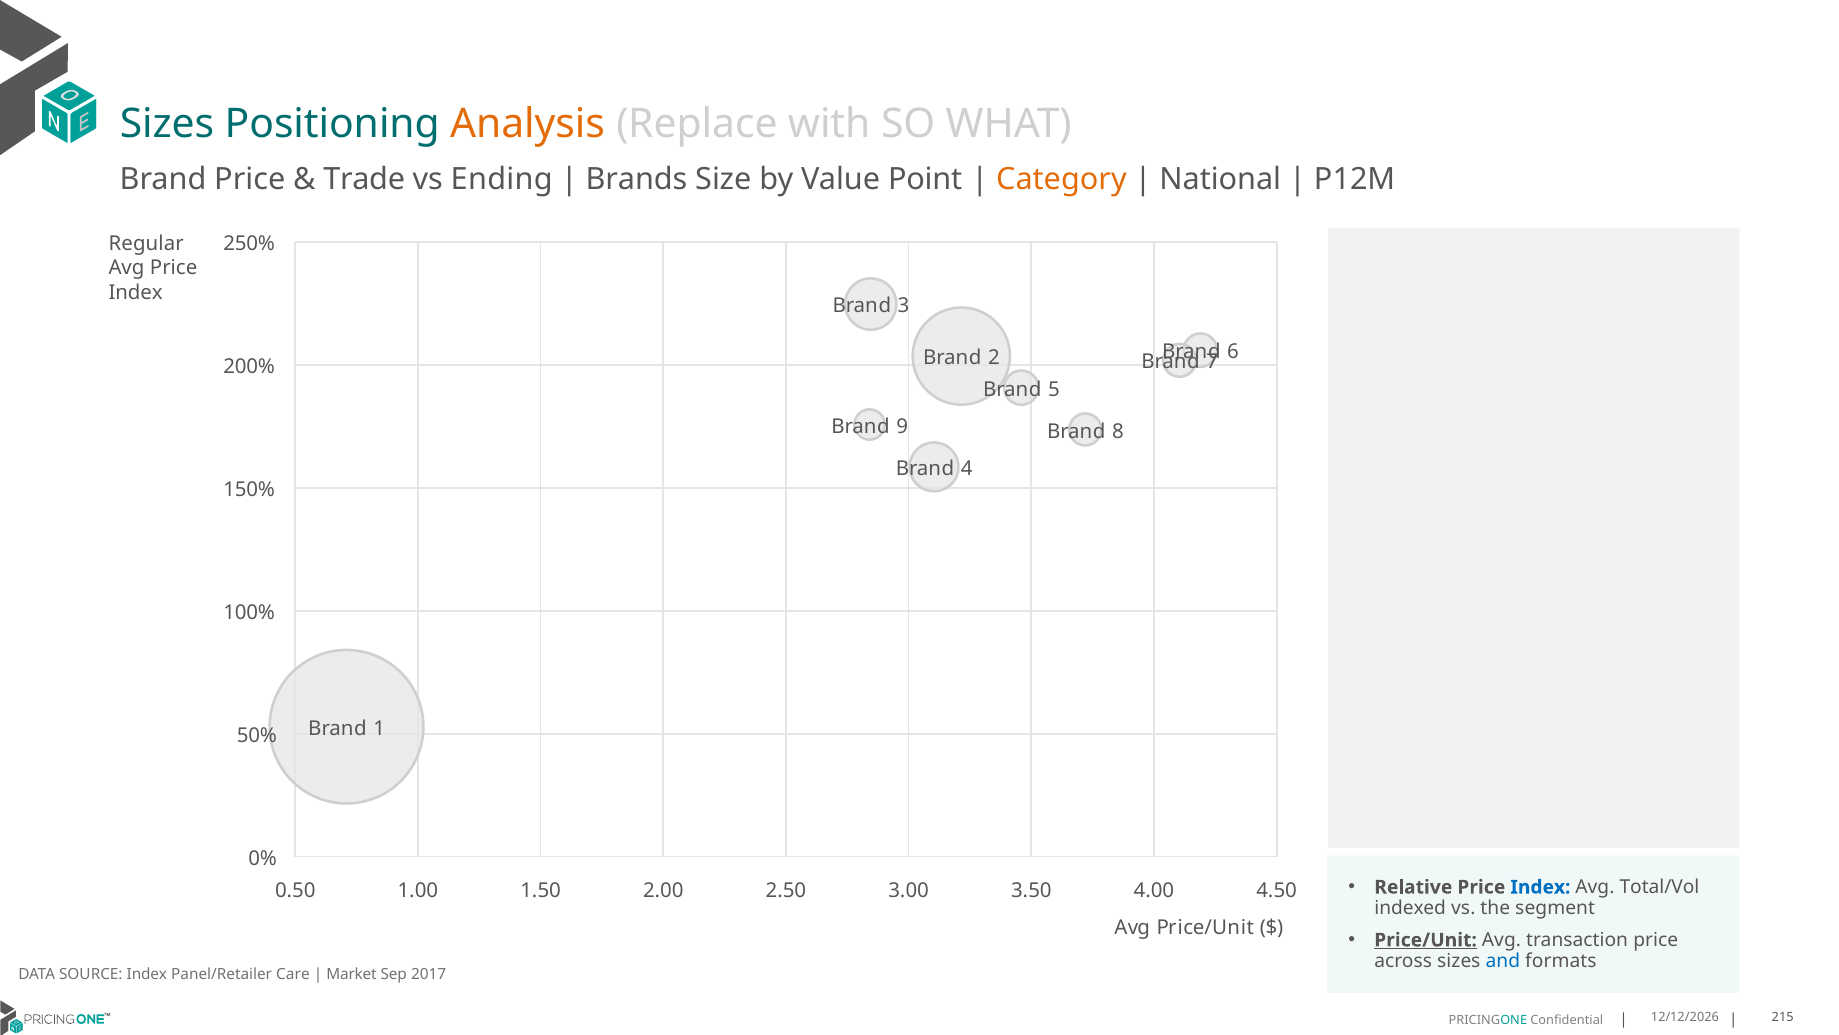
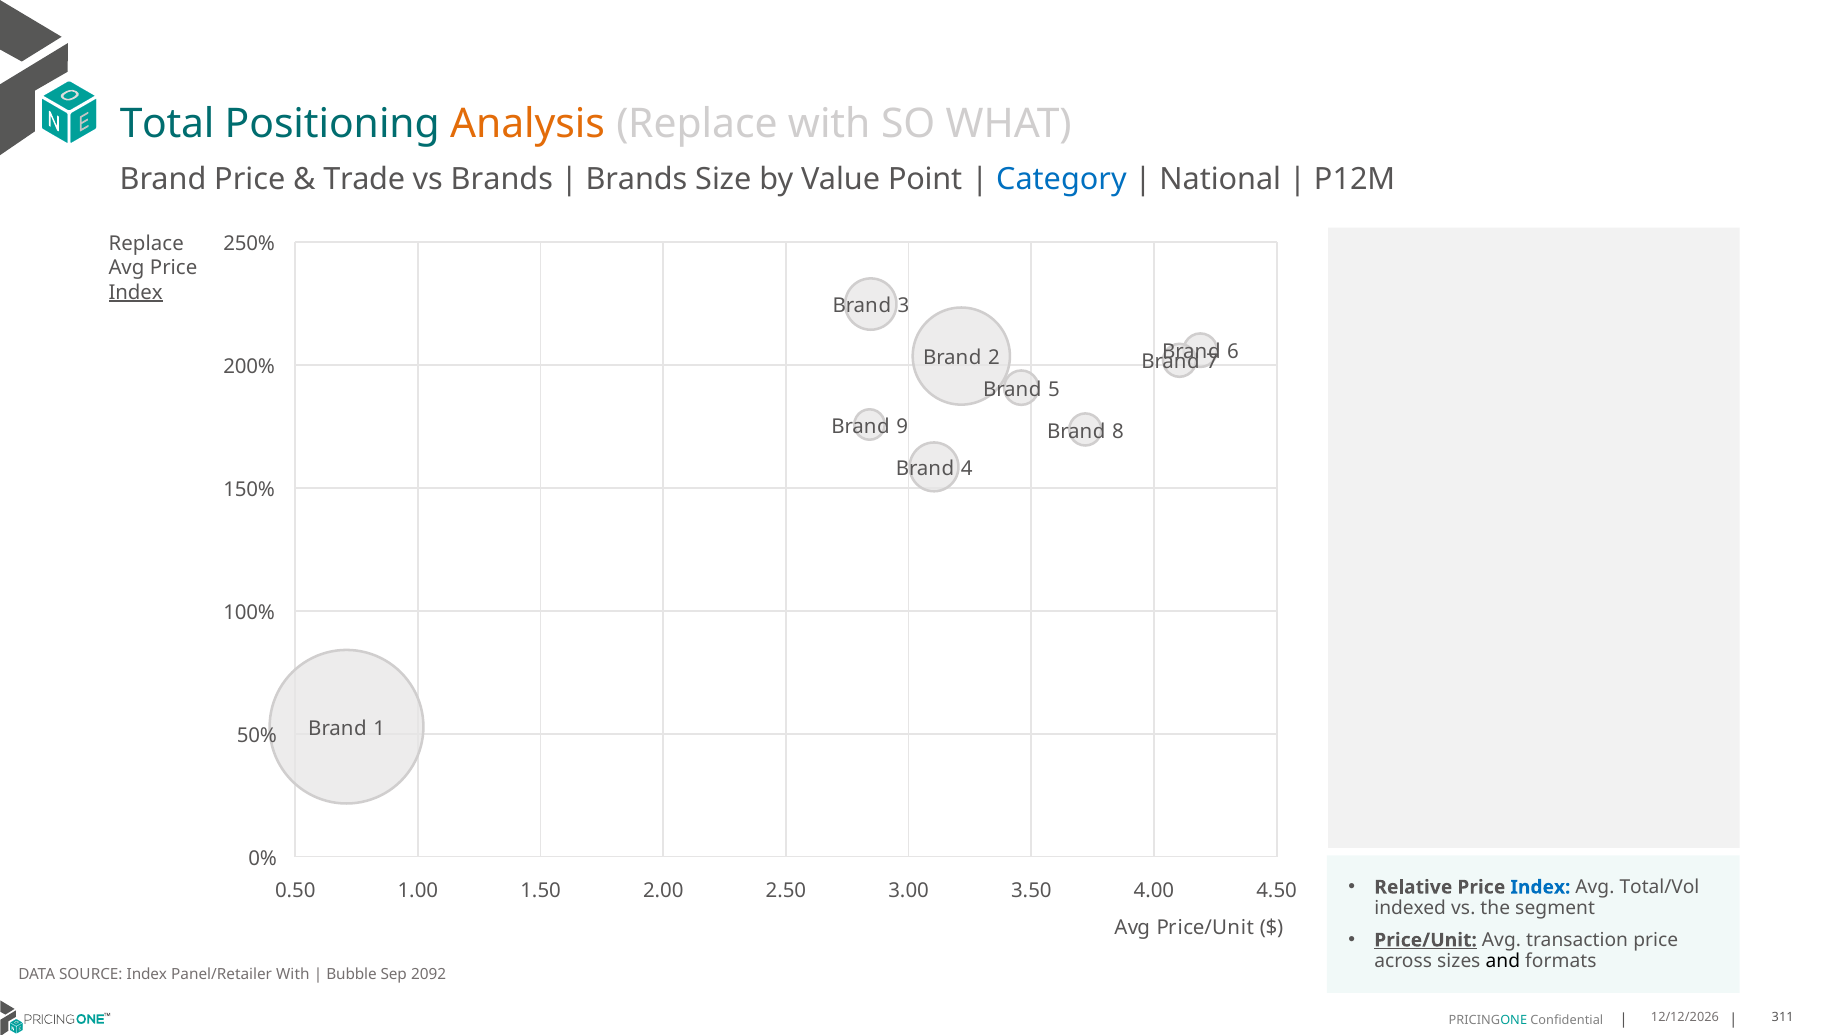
Sizes at (167, 124): Sizes -> Total
vs Ending: Ending -> Brands
Category colour: orange -> blue
Regular at (146, 243): Regular -> Replace
Index at (136, 292) underline: none -> present
and colour: blue -> black
Panel/Retailer Care: Care -> With
Market: Market -> Bubble
2017: 2017 -> 2092
215: 215 -> 311
